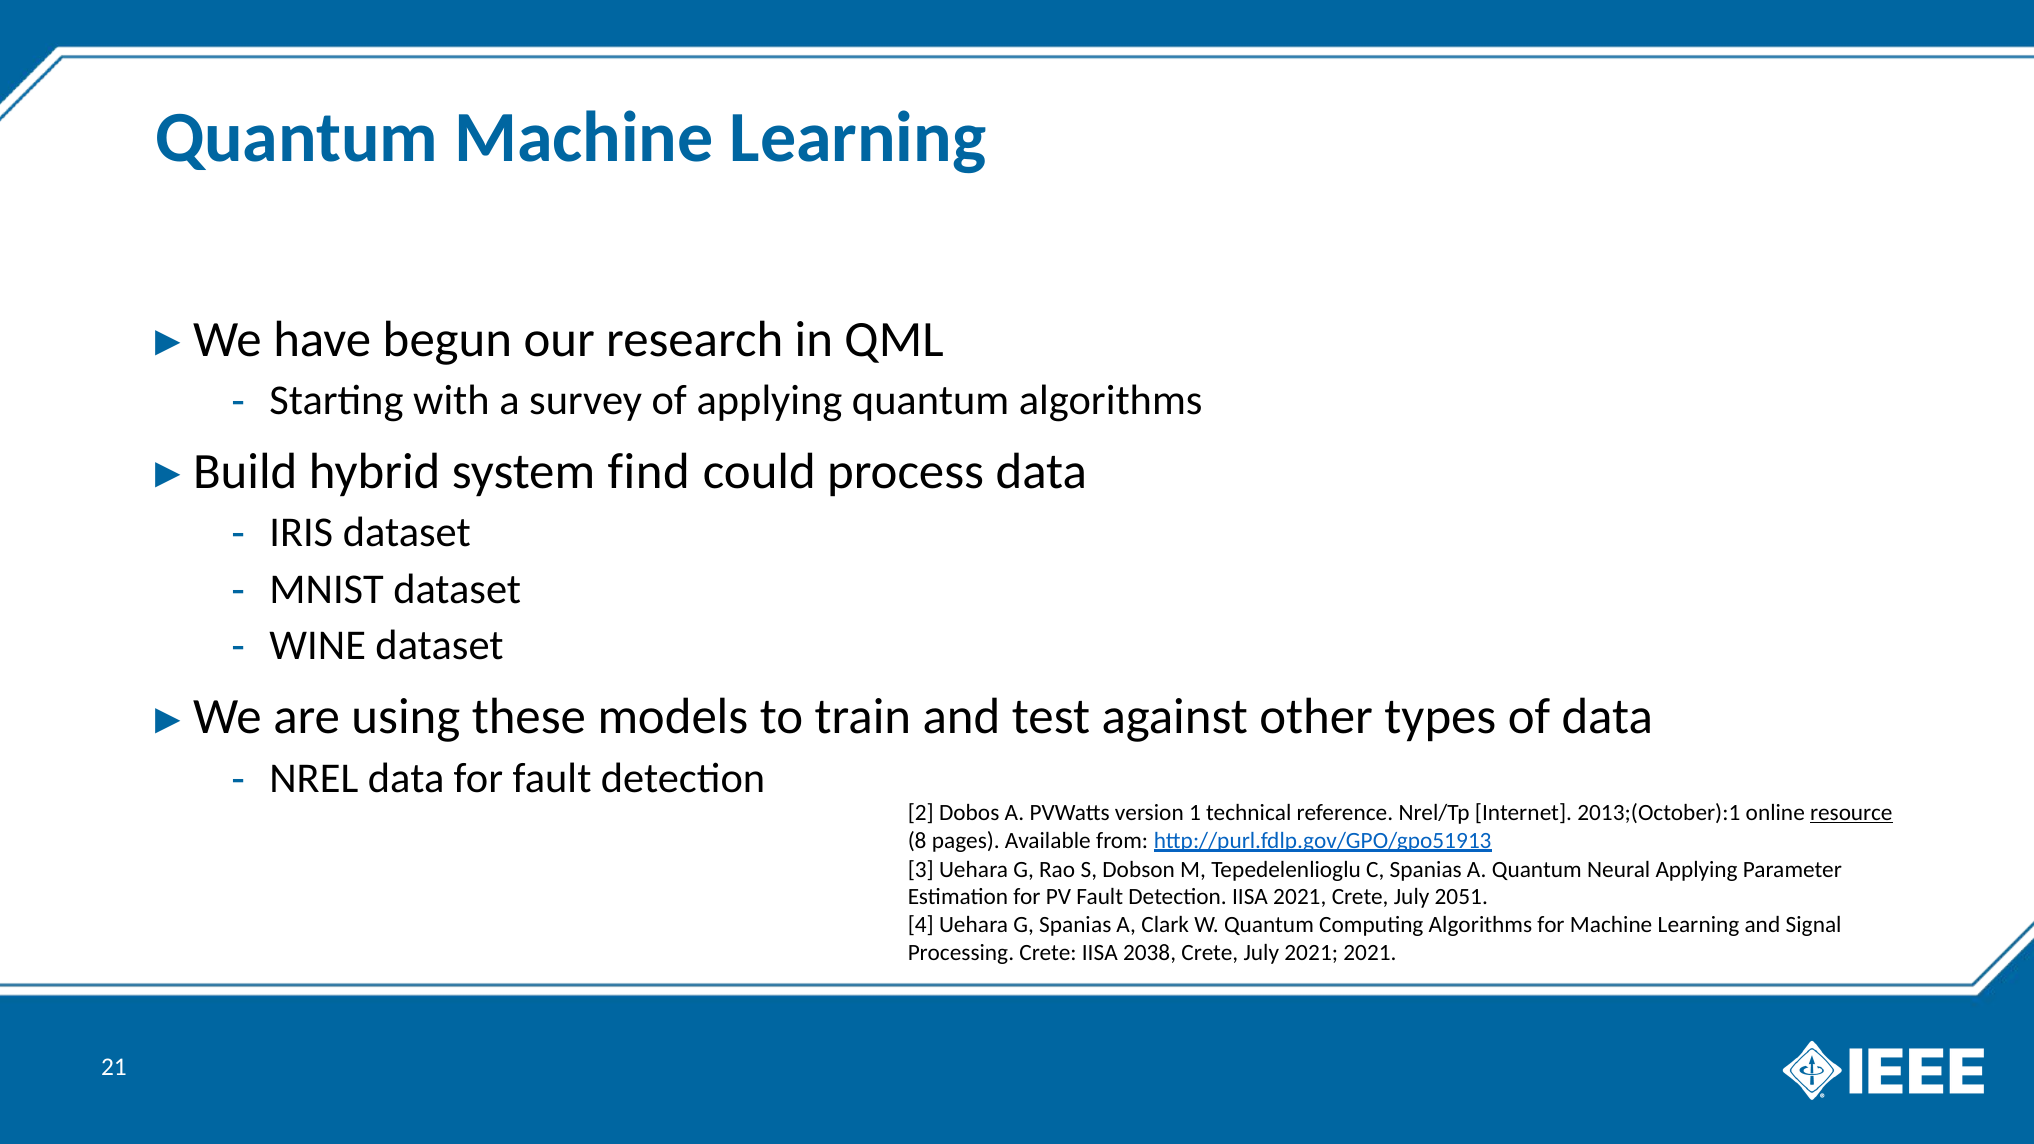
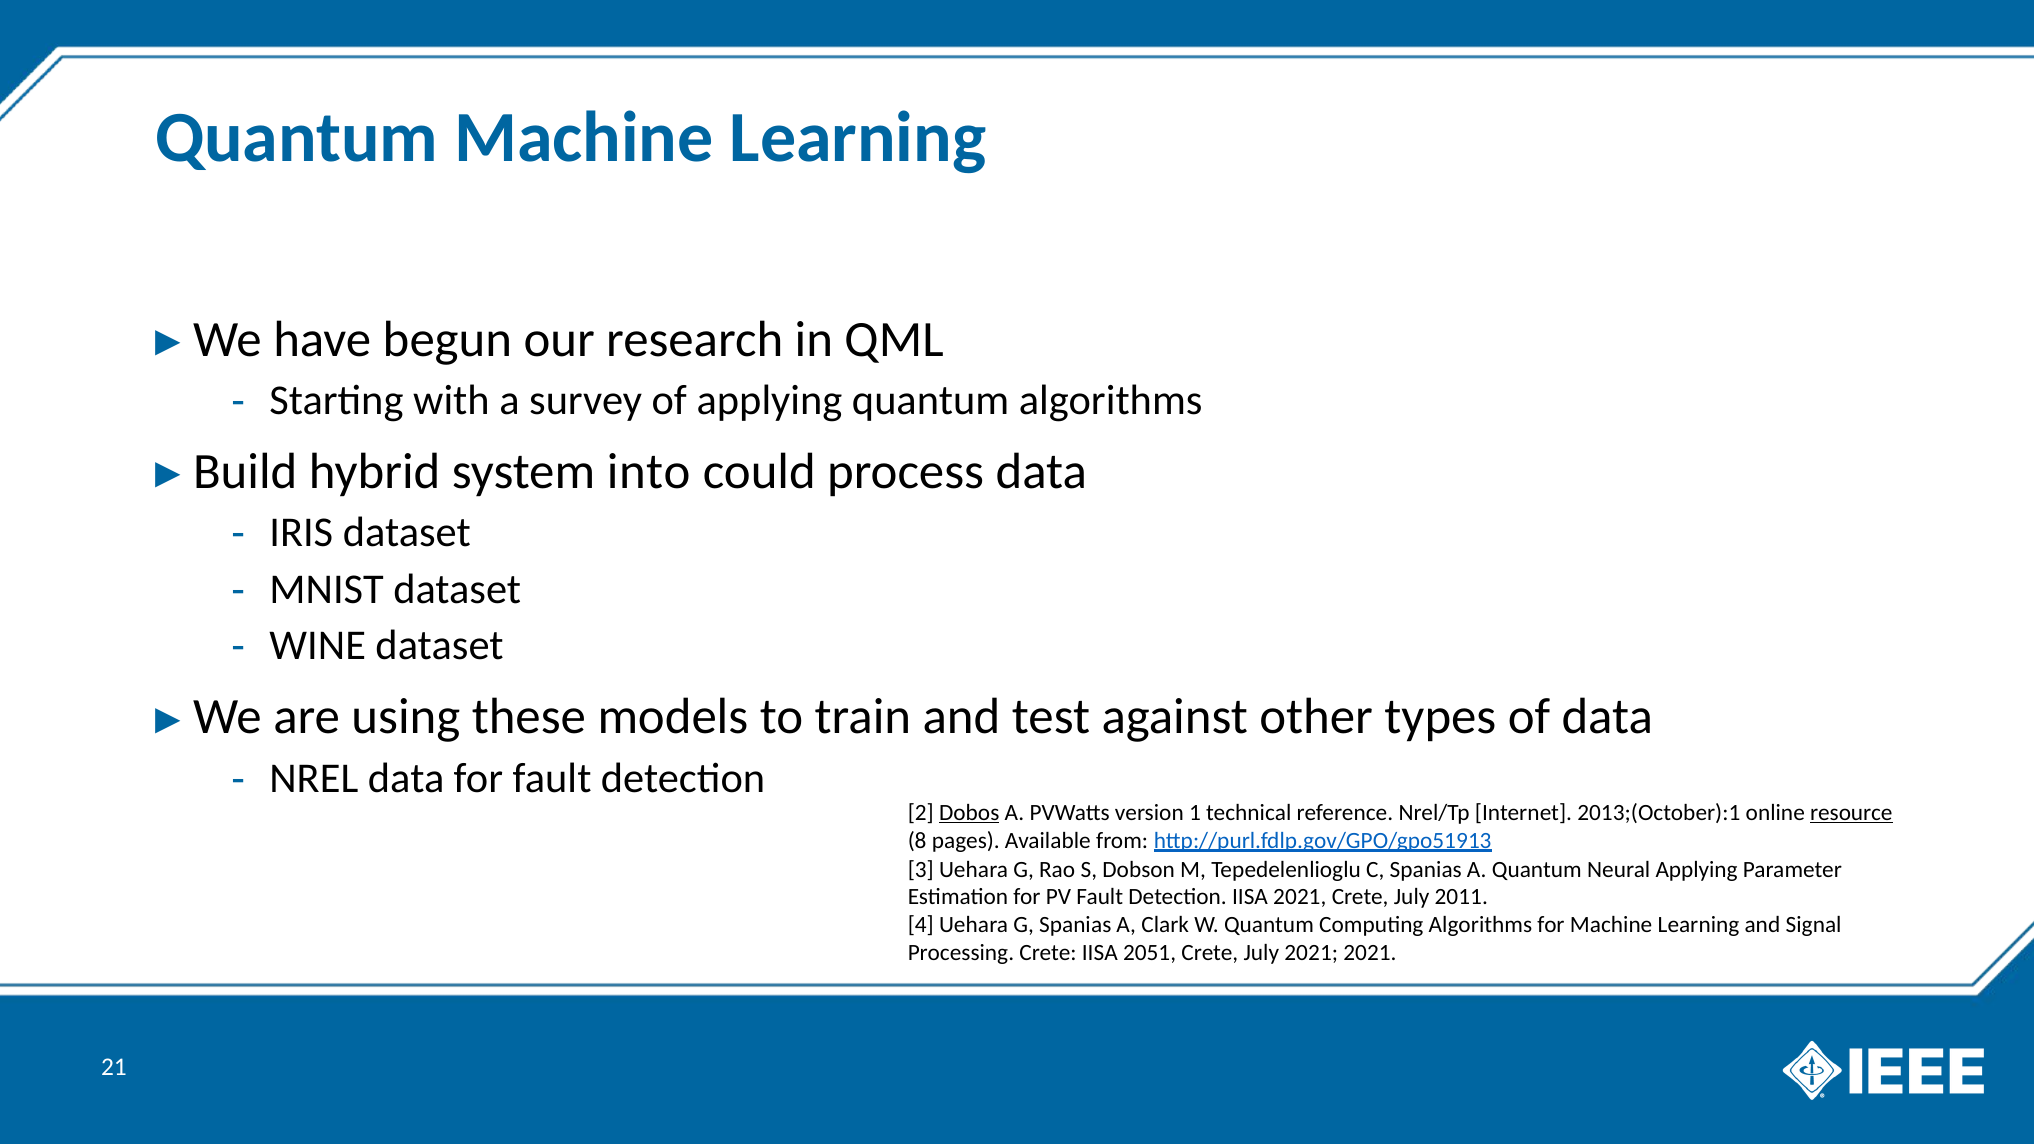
find: find -> into
Dobos underline: none -> present
2051: 2051 -> 2011
2038: 2038 -> 2051
